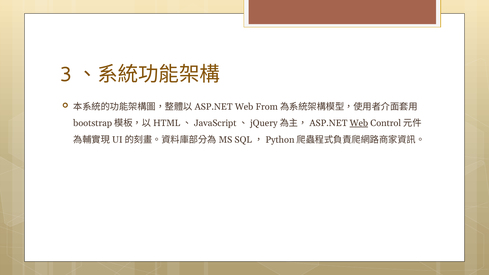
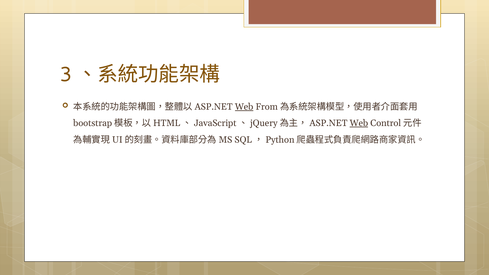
Web at (244, 107) underline: none -> present
